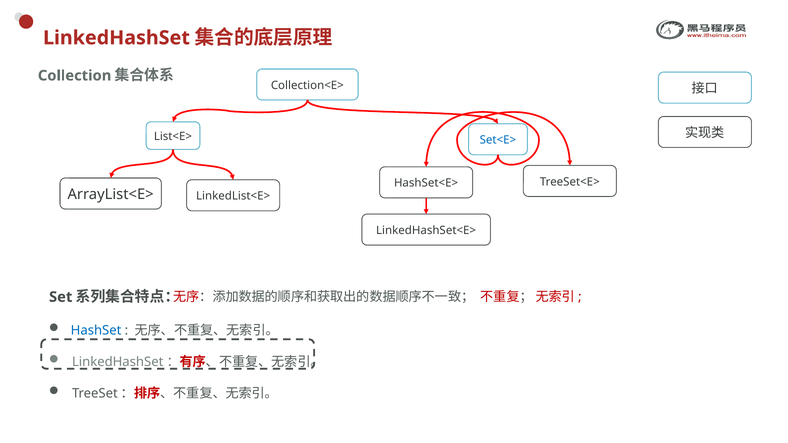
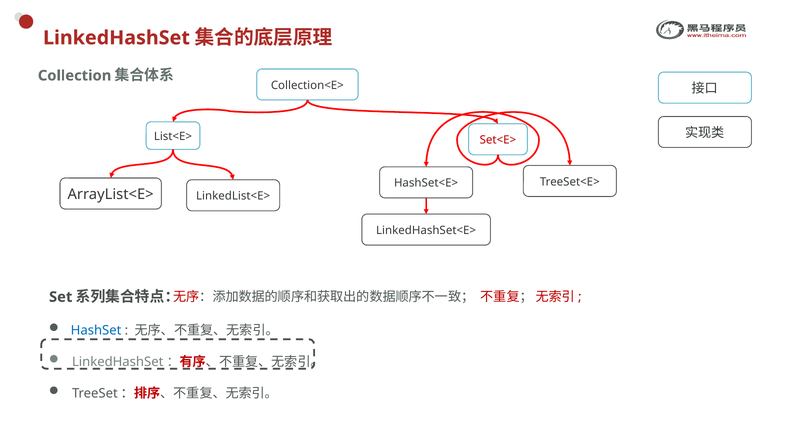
Set<E> colour: blue -> red
